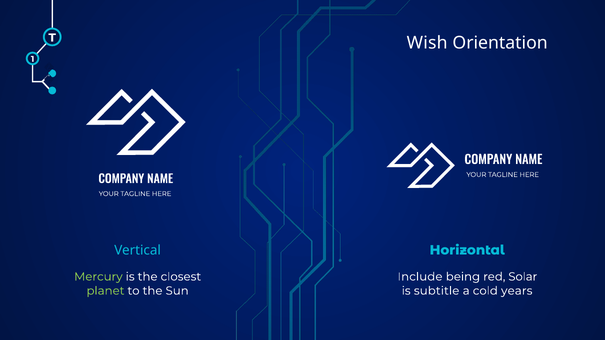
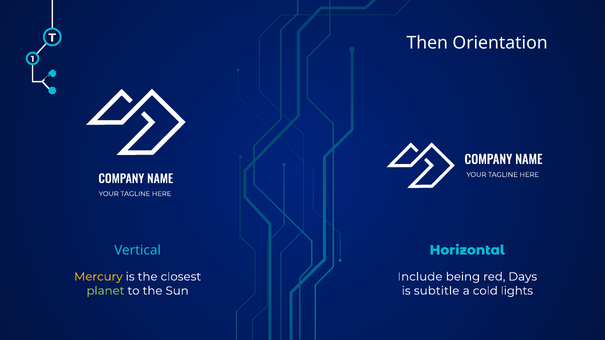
Wish: Wish -> Then
Mercury colour: light green -> yellow
Solar: Solar -> Days
years: years -> lights
